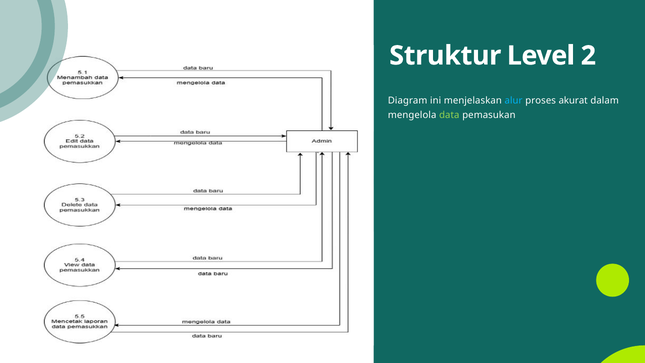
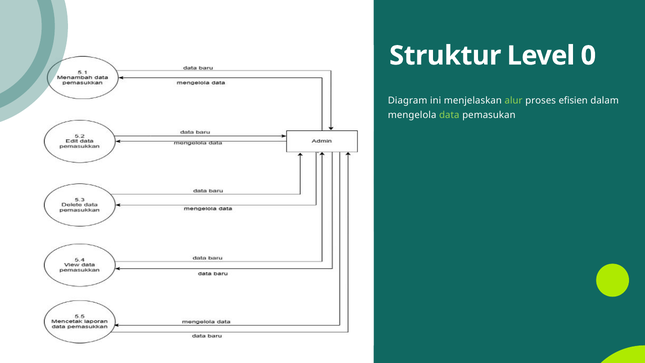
2: 2 -> 0
alur colour: light blue -> light green
akurat: akurat -> efisien
